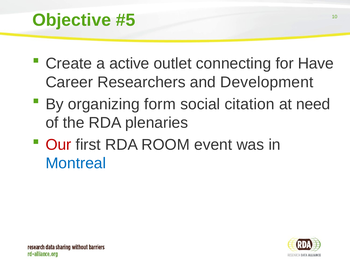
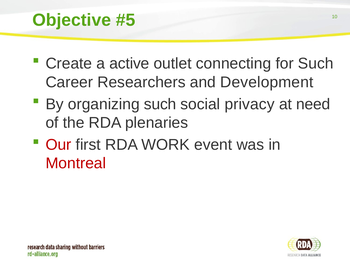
for Have: Have -> Such
organizing form: form -> such
citation: citation -> privacy
ROOM: ROOM -> WORK
Montreal colour: blue -> red
